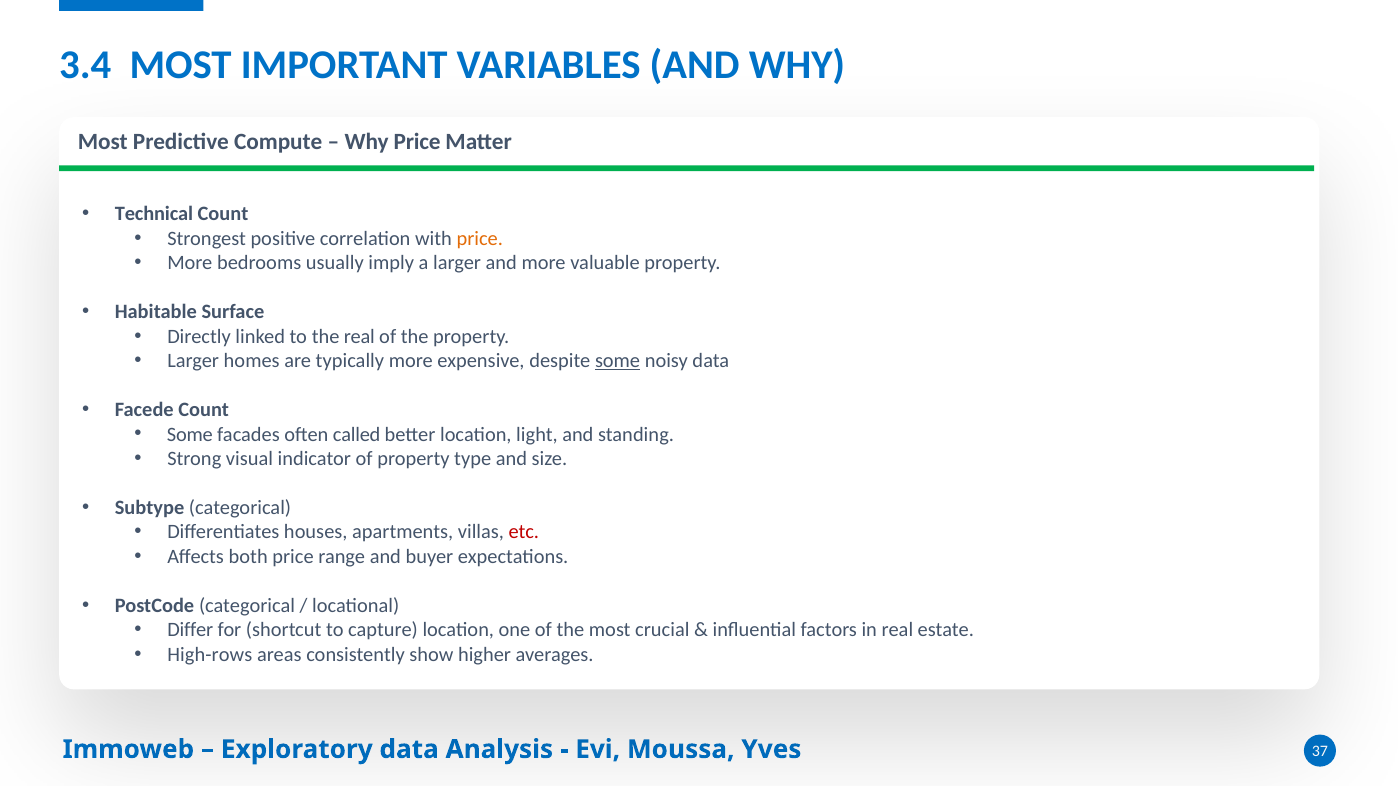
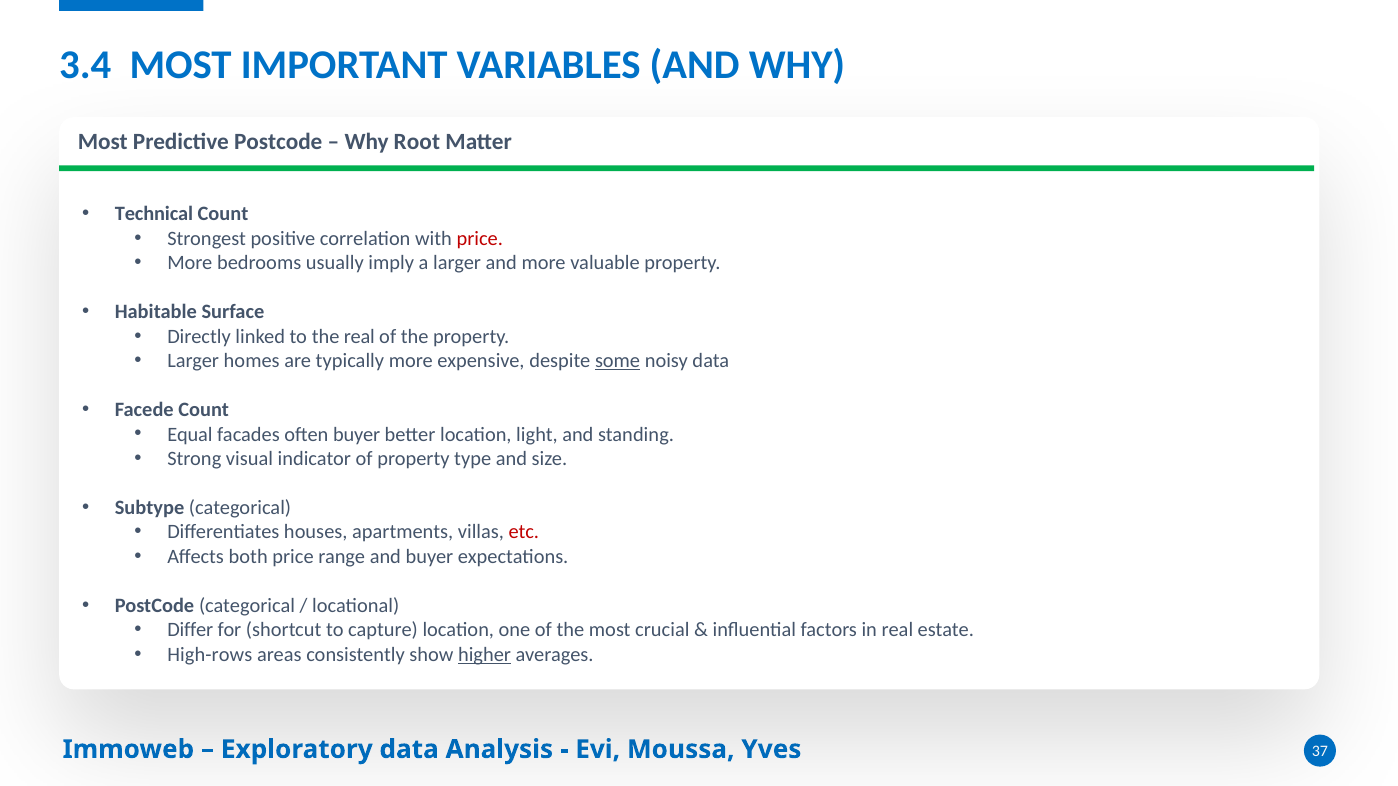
Predictive Compute: Compute -> Postcode
Why Price: Price -> Root
price at (480, 239) colour: orange -> red
Some at (190, 435): Some -> Equal
often called: called -> buyer
higher underline: none -> present
